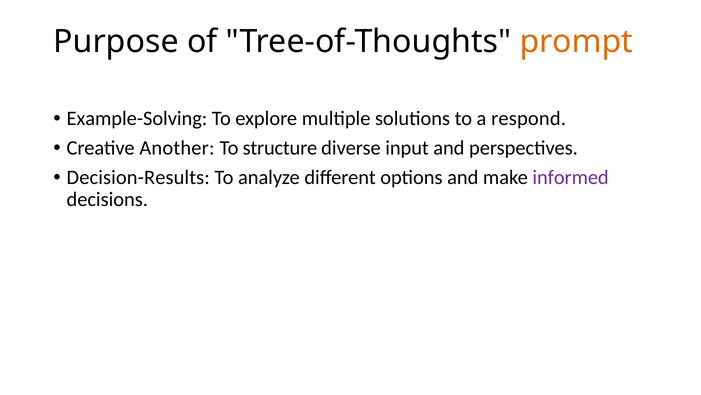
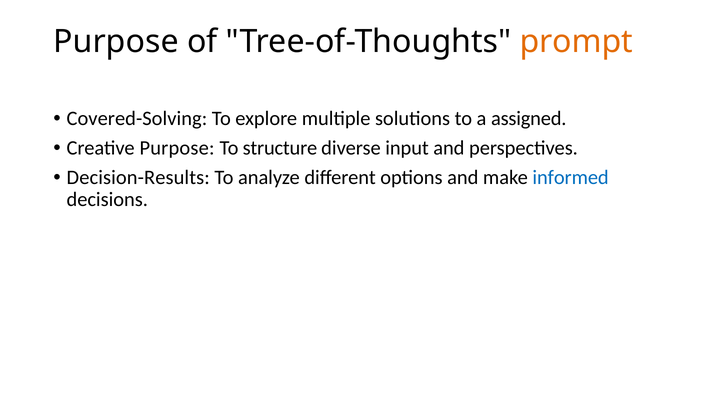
Example-Solving: Example-Solving -> Covered-Solving
respond: respond -> assigned
Creative Another: Another -> Purpose
informed colour: purple -> blue
